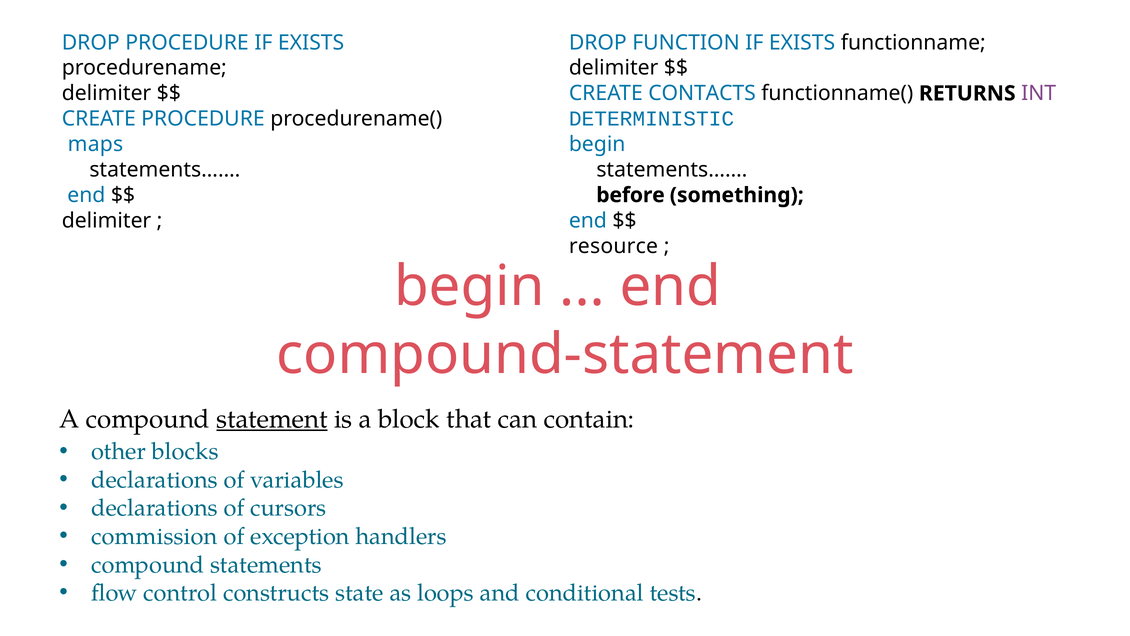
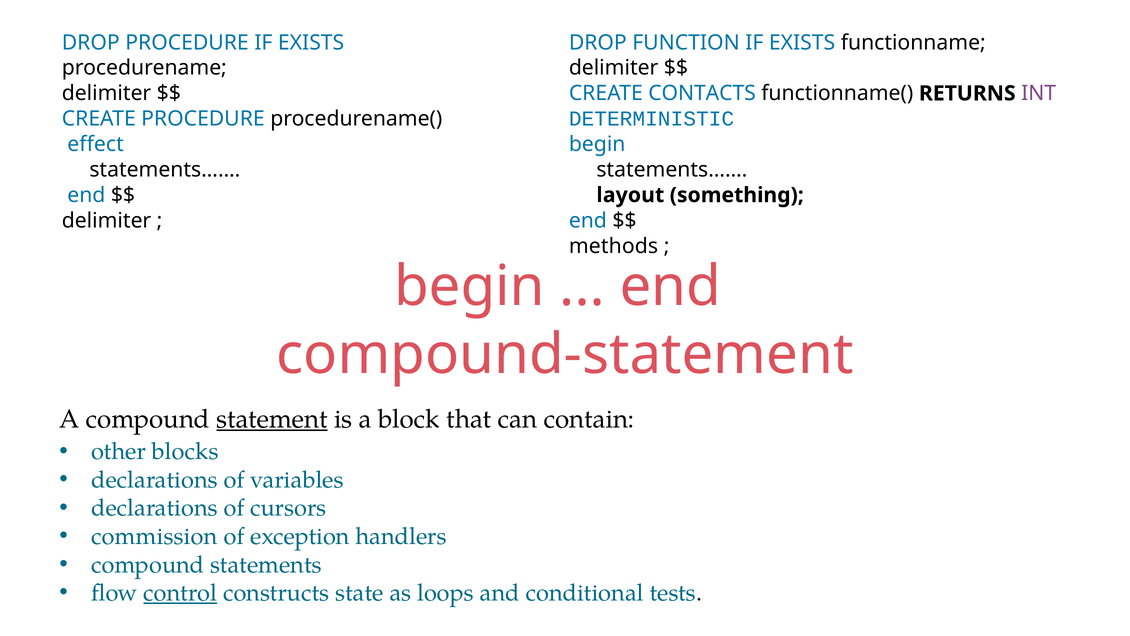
maps: maps -> effect
before: before -> layout
resource: resource -> methods
control underline: none -> present
